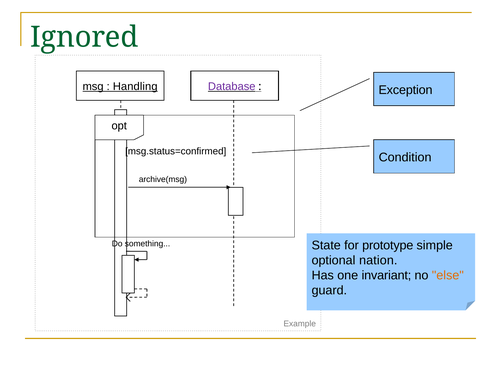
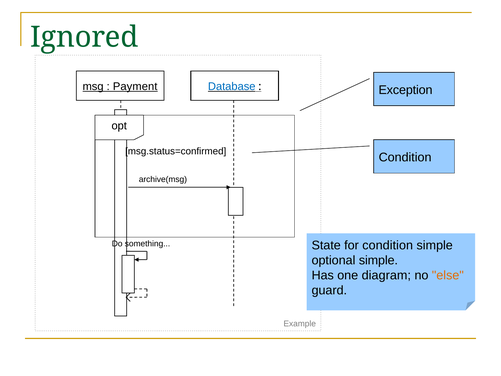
Handling: Handling -> Payment
Database colour: purple -> blue
for prototype: prototype -> condition
optional nation: nation -> simple
invariant: invariant -> diagram
